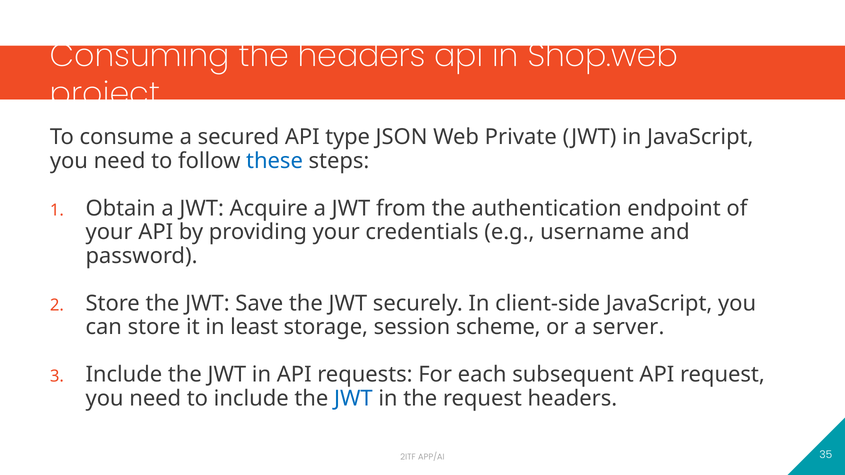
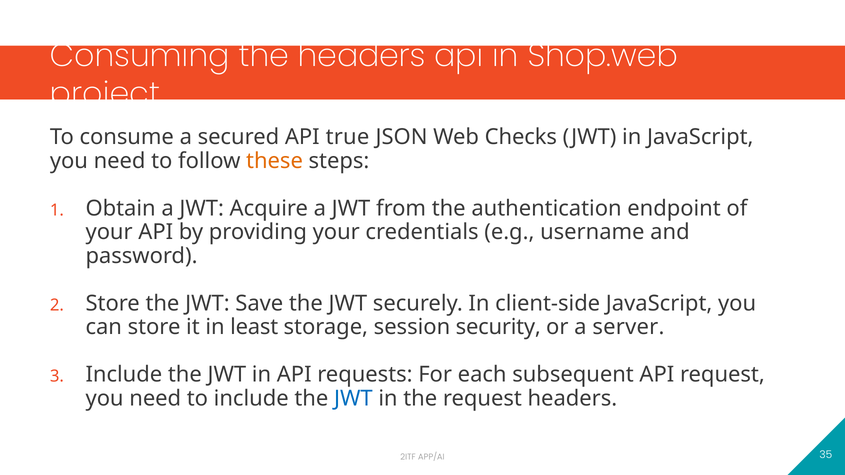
type: type -> true
Private: Private -> Checks
these colour: blue -> orange
scheme: scheme -> security
